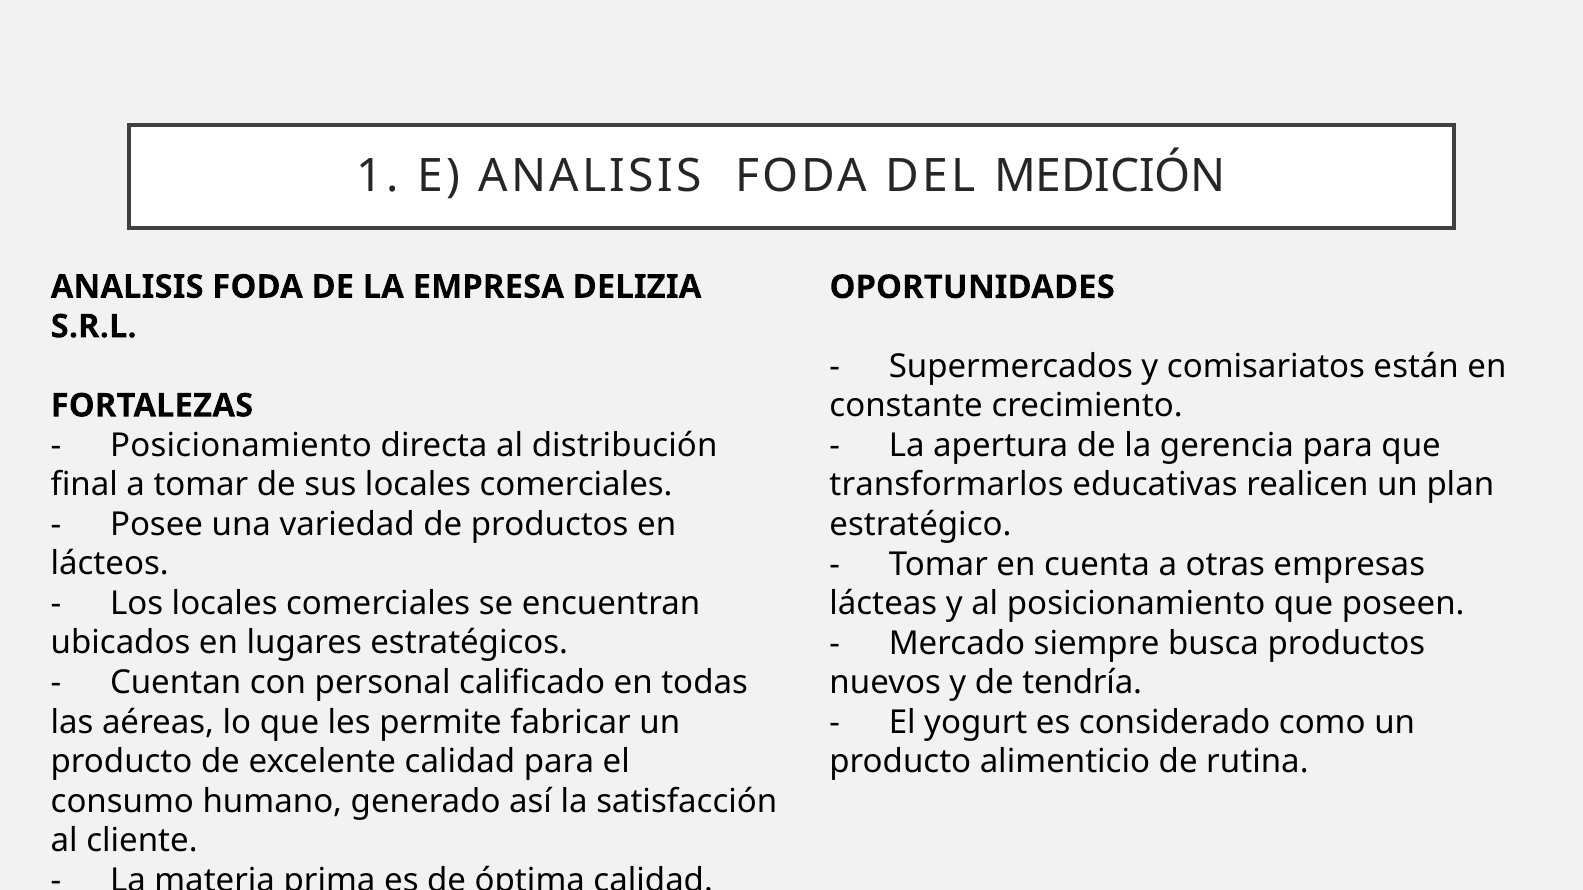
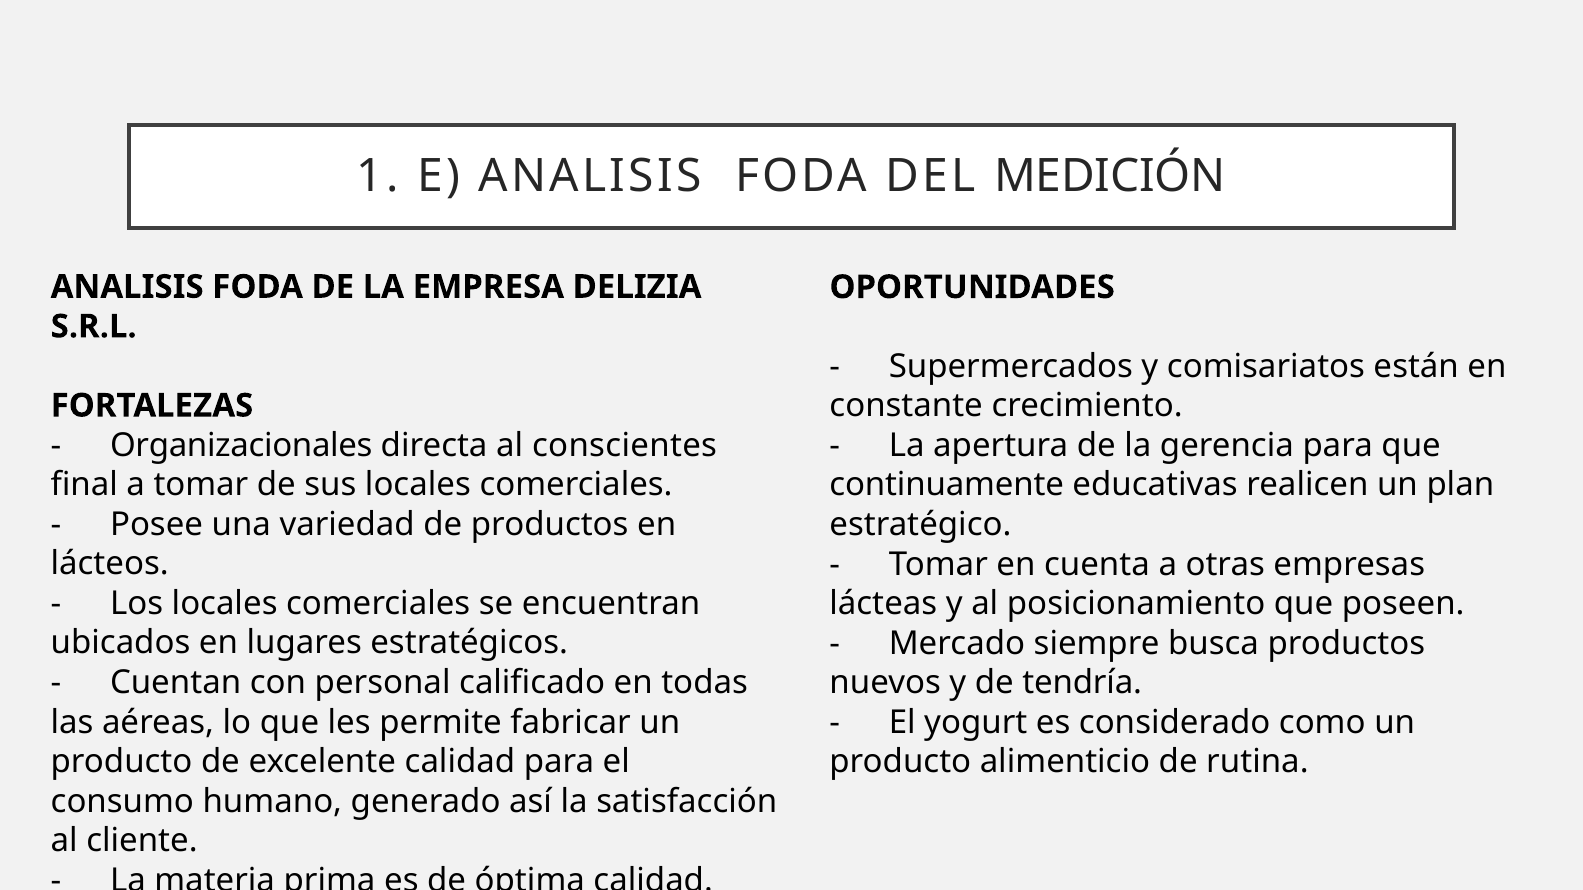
Posicionamiento at (241, 445): Posicionamiento -> Organizacionales
distribución: distribución -> conscientes
transformarlos: transformarlos -> continuamente
